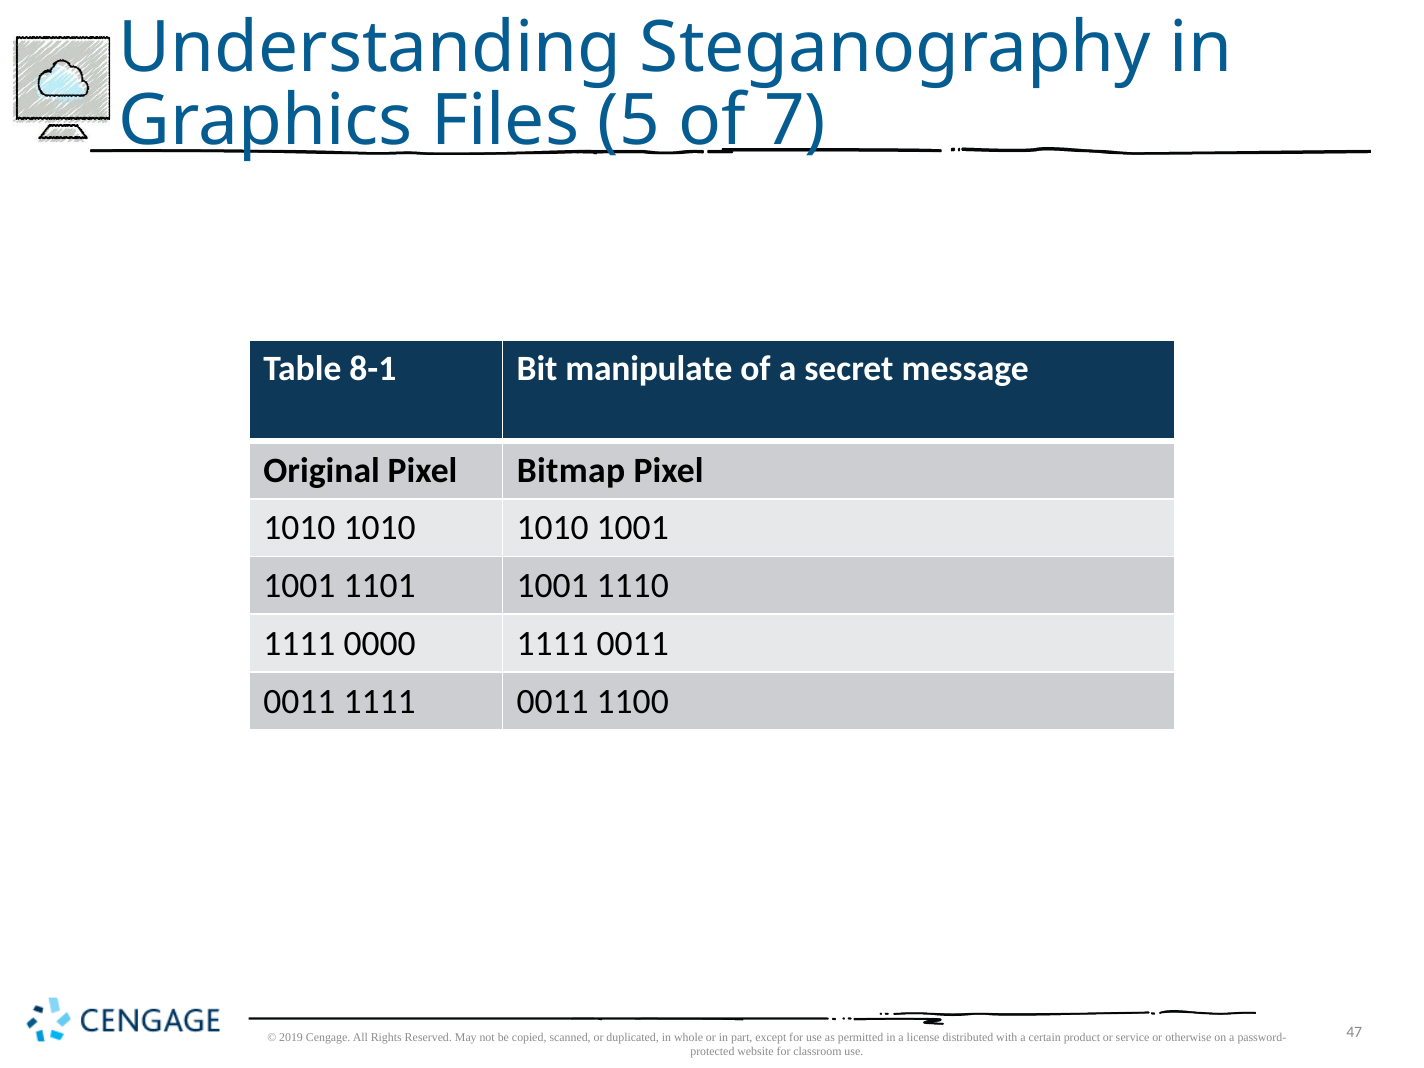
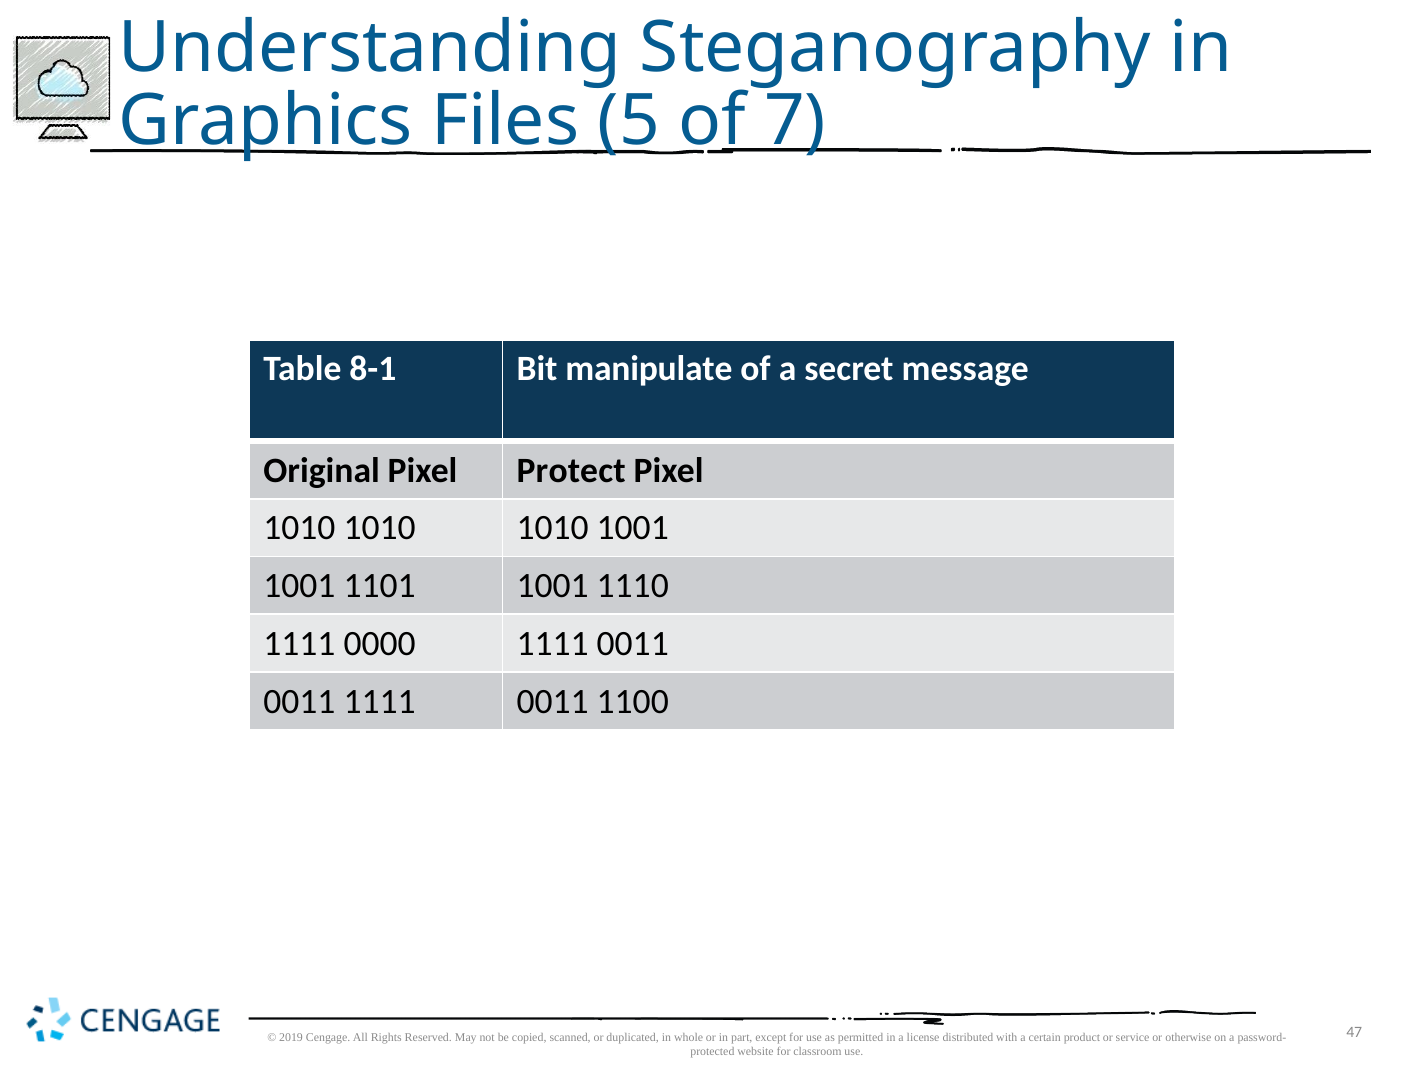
Bitmap: Bitmap -> Protect
